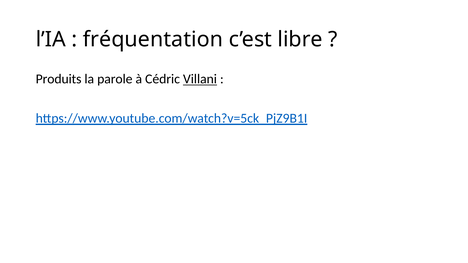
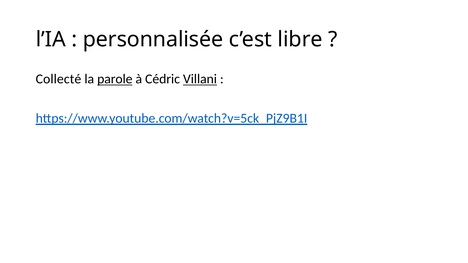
fréquentation: fréquentation -> personnalisée
Produits: Produits -> Collecté
parole underline: none -> present
